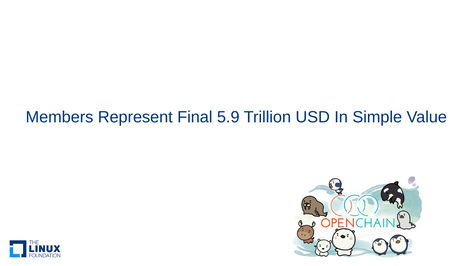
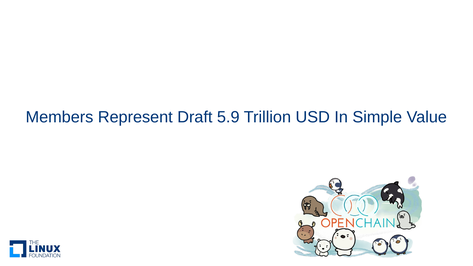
Final: Final -> Draft
